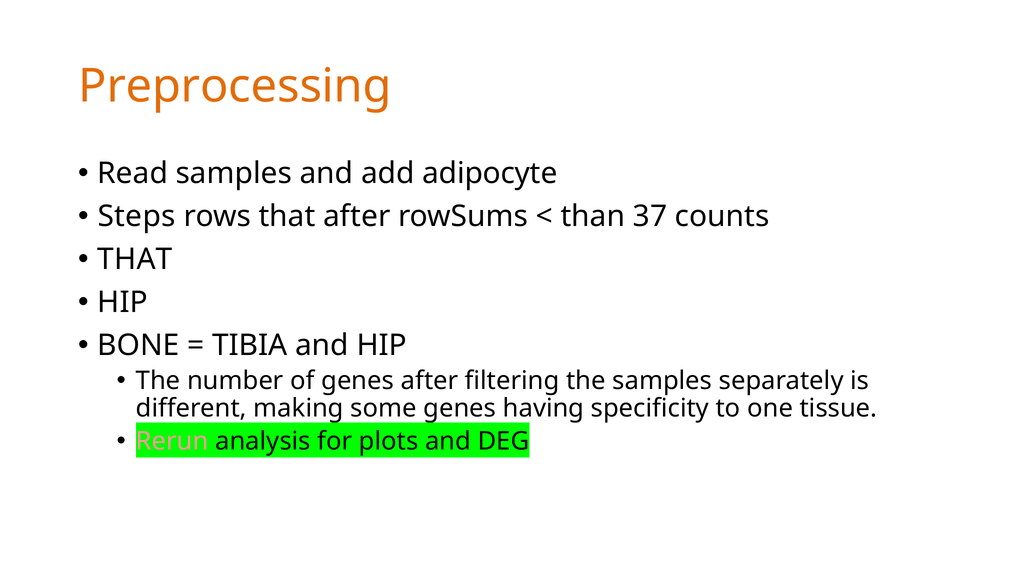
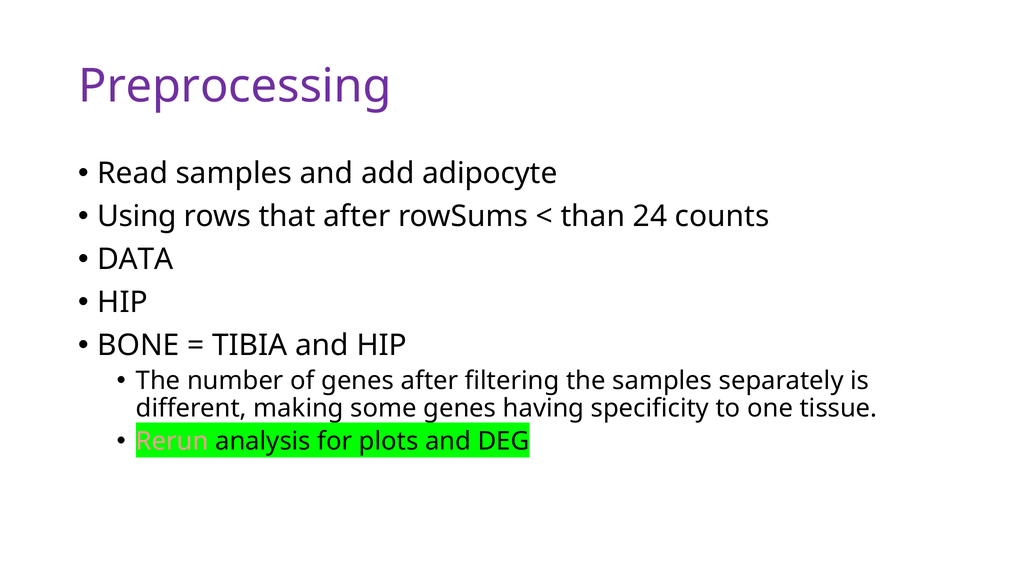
Preprocessing colour: orange -> purple
Steps: Steps -> Using
37: 37 -> 24
THAT at (135, 260): THAT -> DATA
